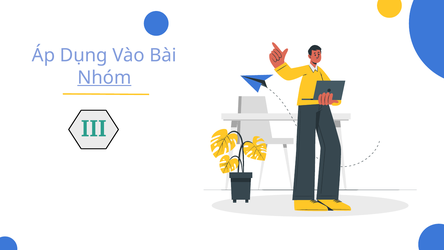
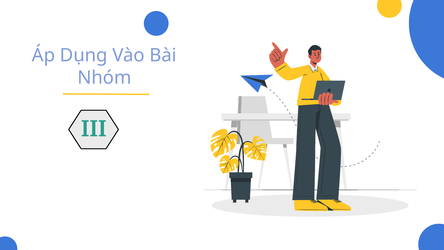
Nhóm underline: present -> none
